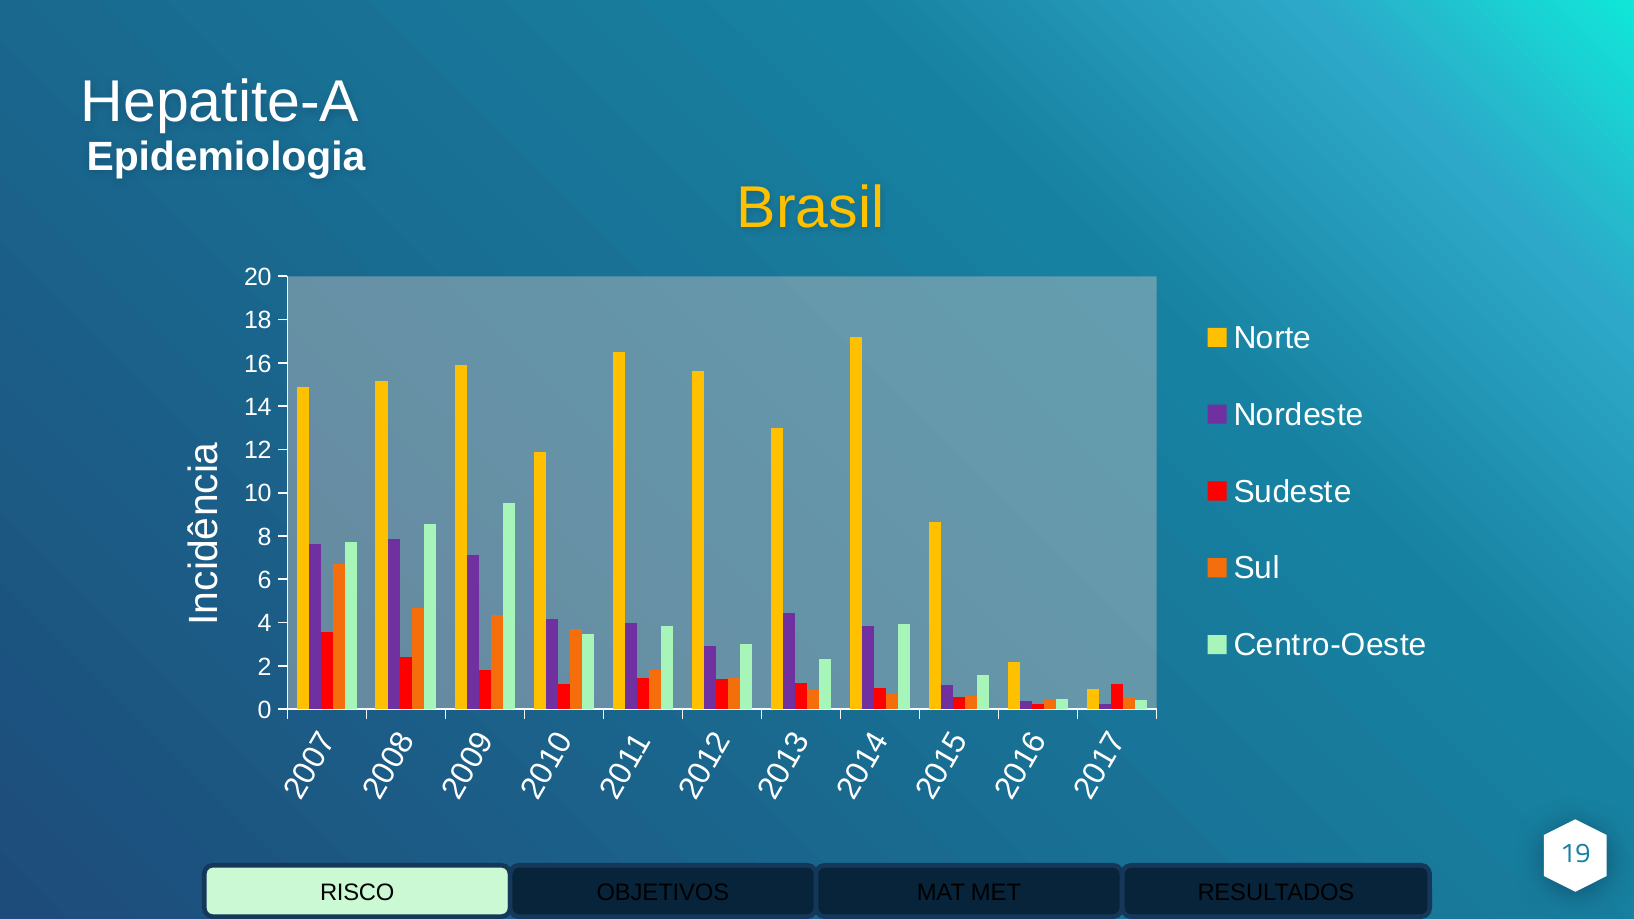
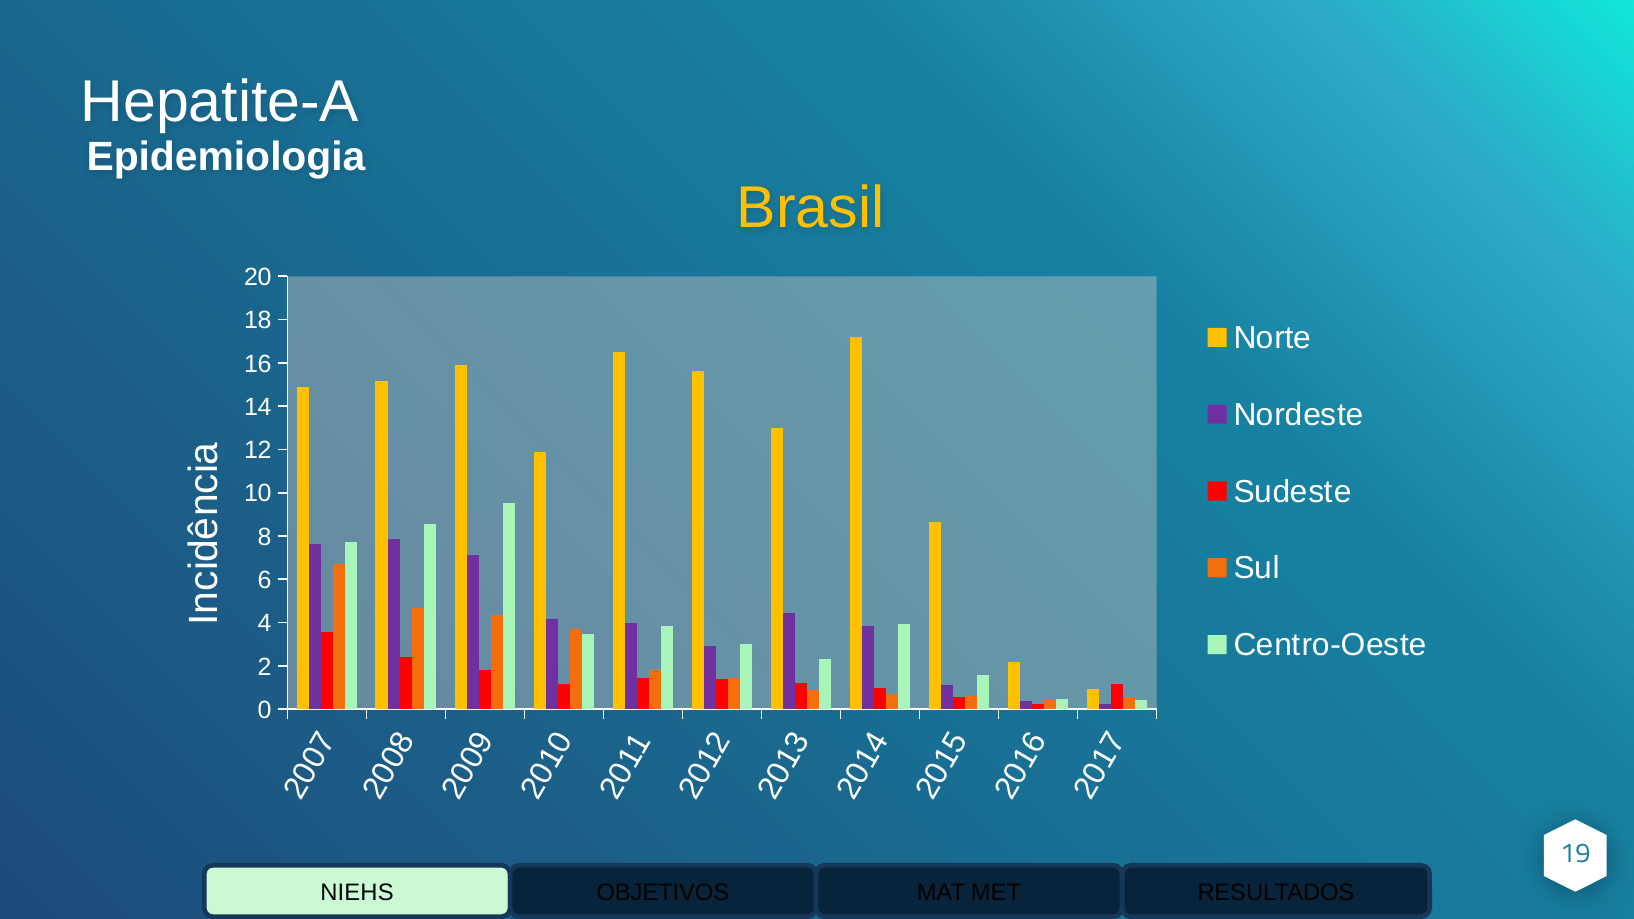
RISCO: RISCO -> NIEHS
